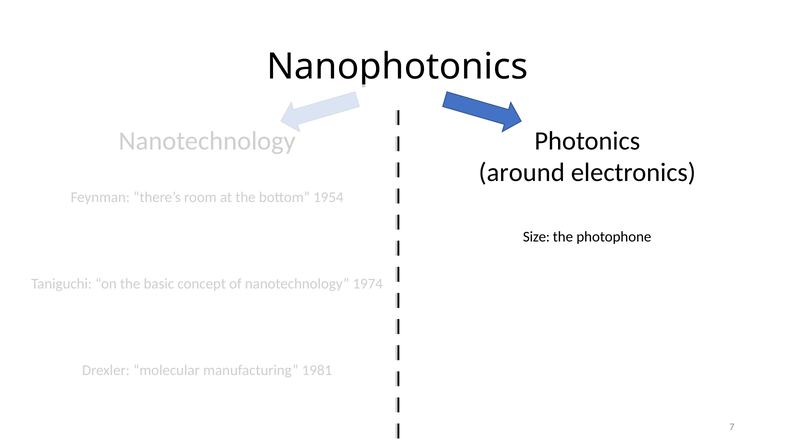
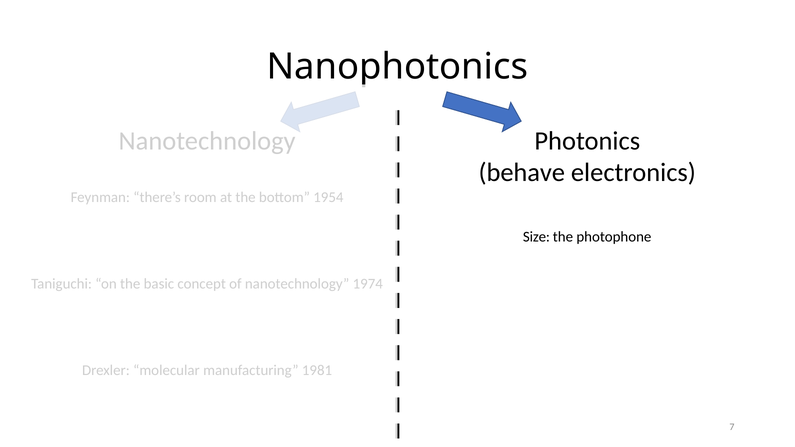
around: around -> behave
